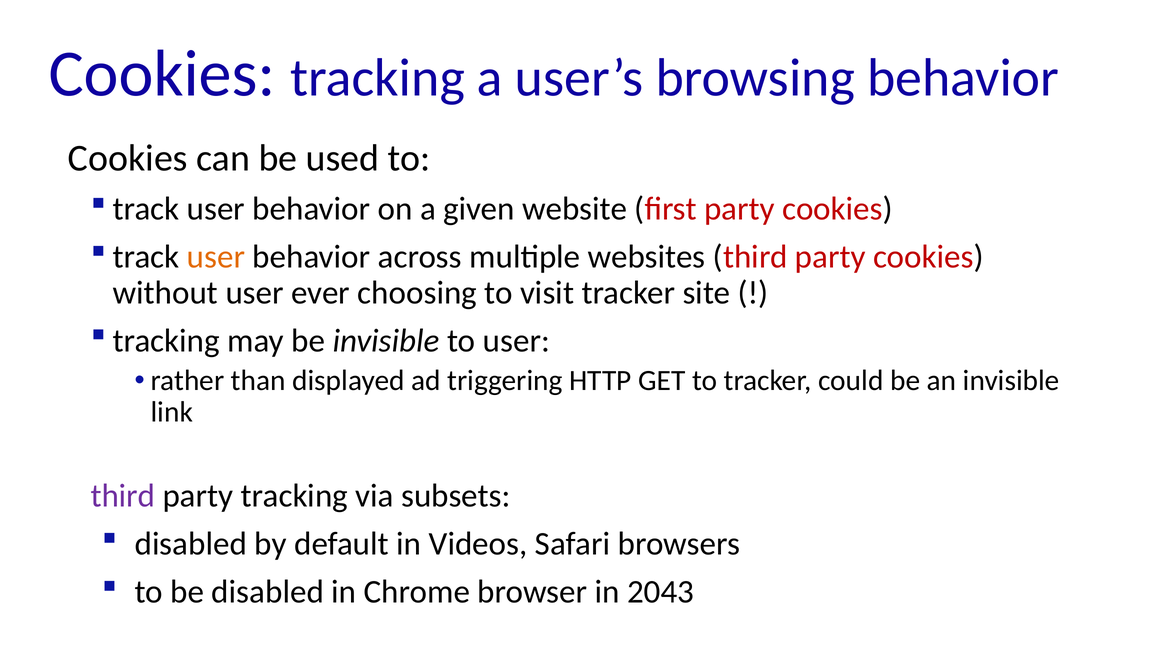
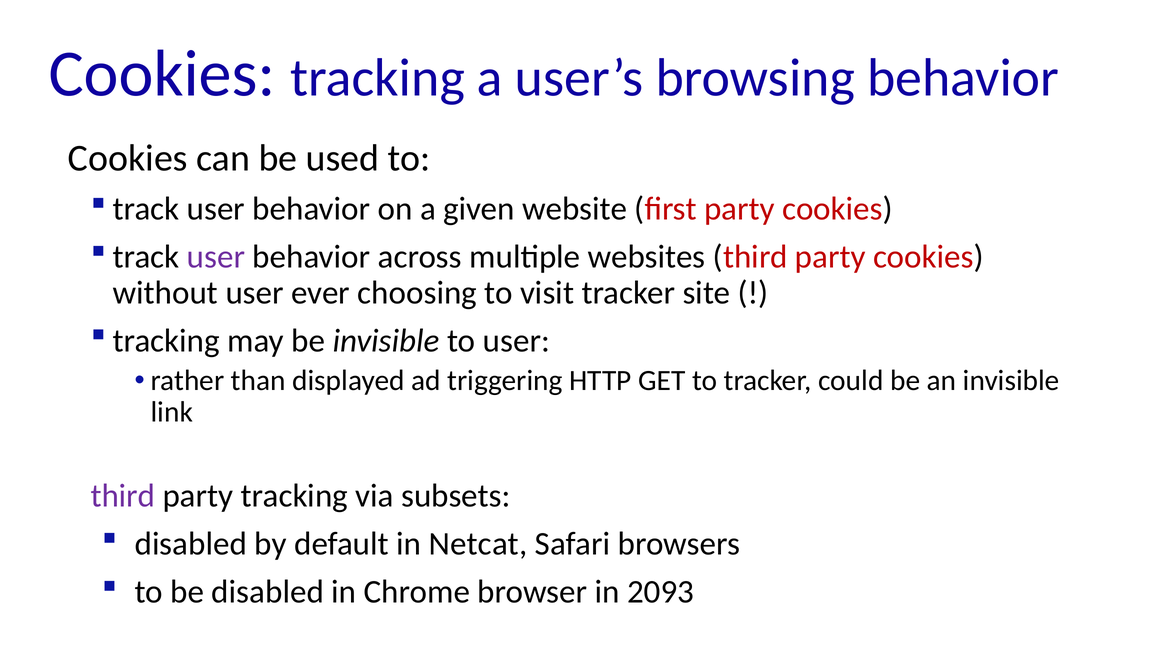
user at (216, 257) colour: orange -> purple
Videos: Videos -> Netcat
2043: 2043 -> 2093
